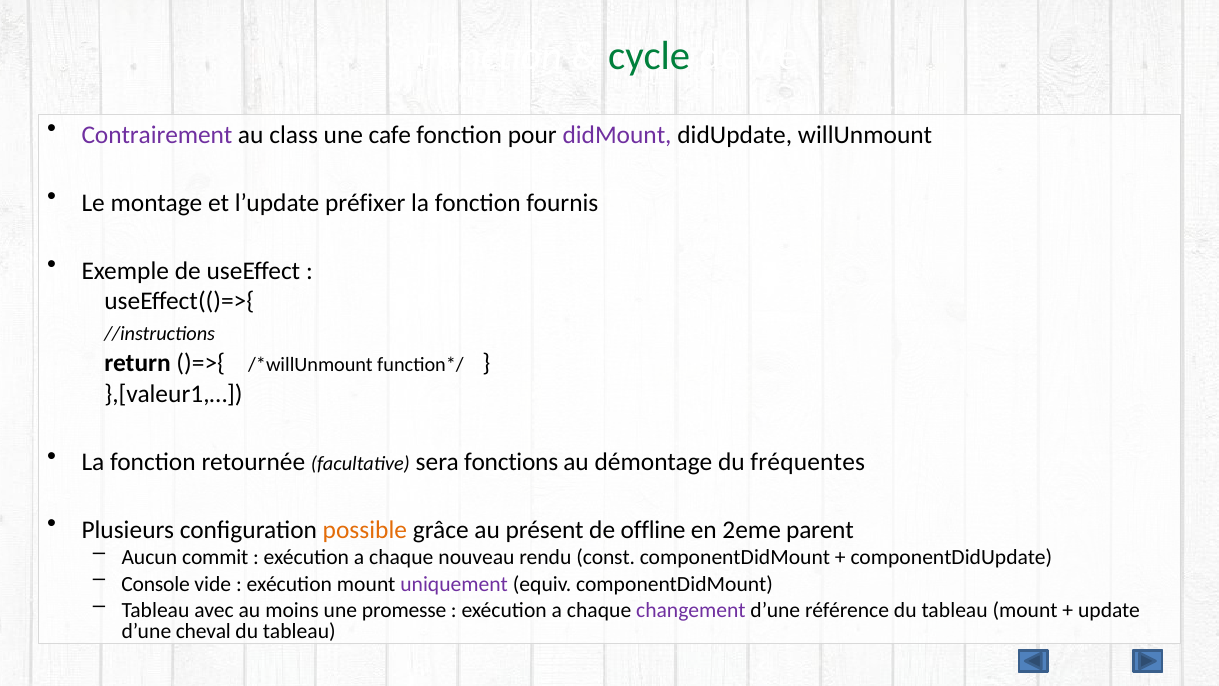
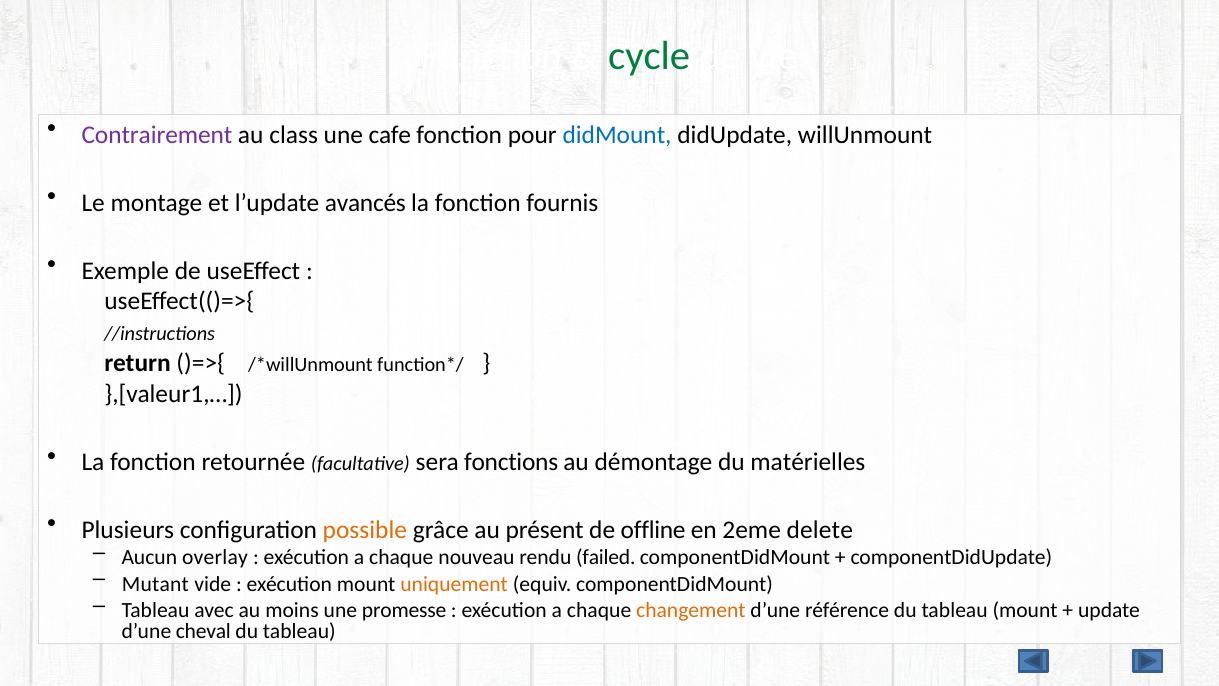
didMount colour: purple -> blue
préfixer: préfixer -> avancés
fréquentes: fréquentes -> matérielles
parent: parent -> delete
commit: commit -> overlay
const: const -> failed
Console: Console -> Mutant
uniquement colour: purple -> orange
changement colour: purple -> orange
